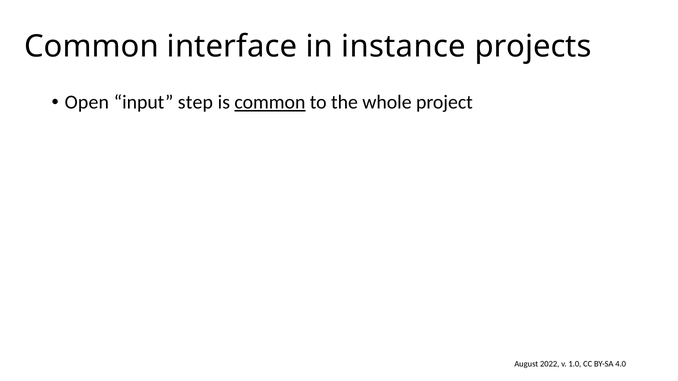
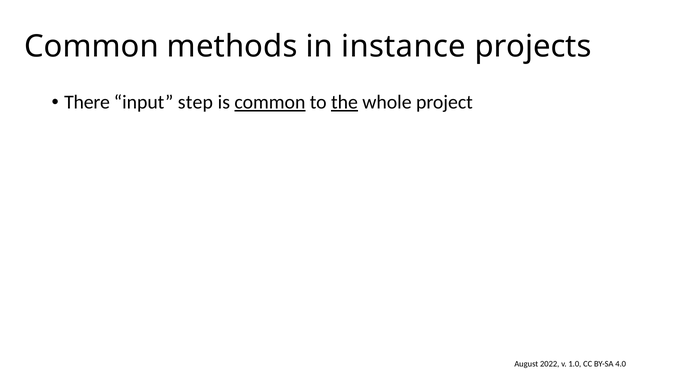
interface: interface -> methods
Open: Open -> There
the underline: none -> present
